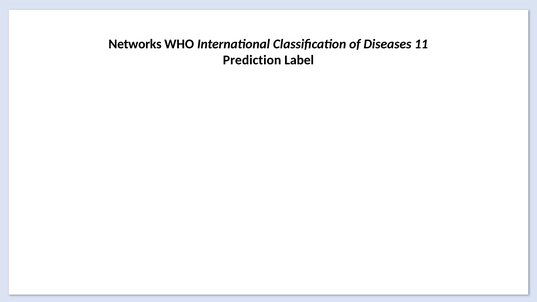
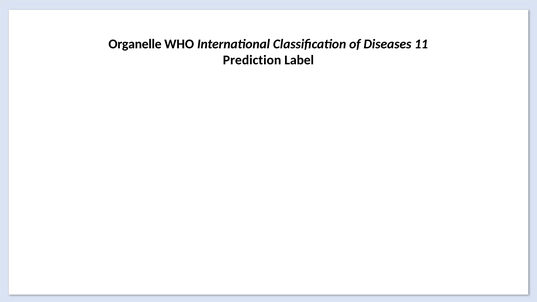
Networks: Networks -> Organelle
